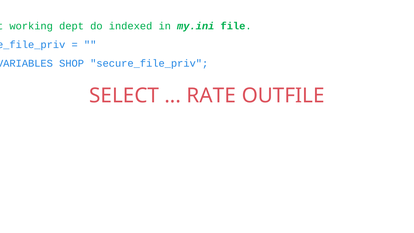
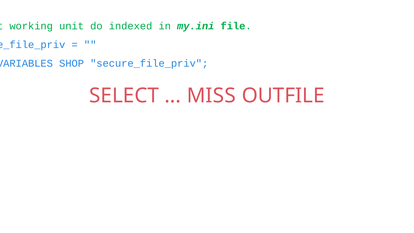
dept: dept -> unit
RATE: RATE -> MISS
